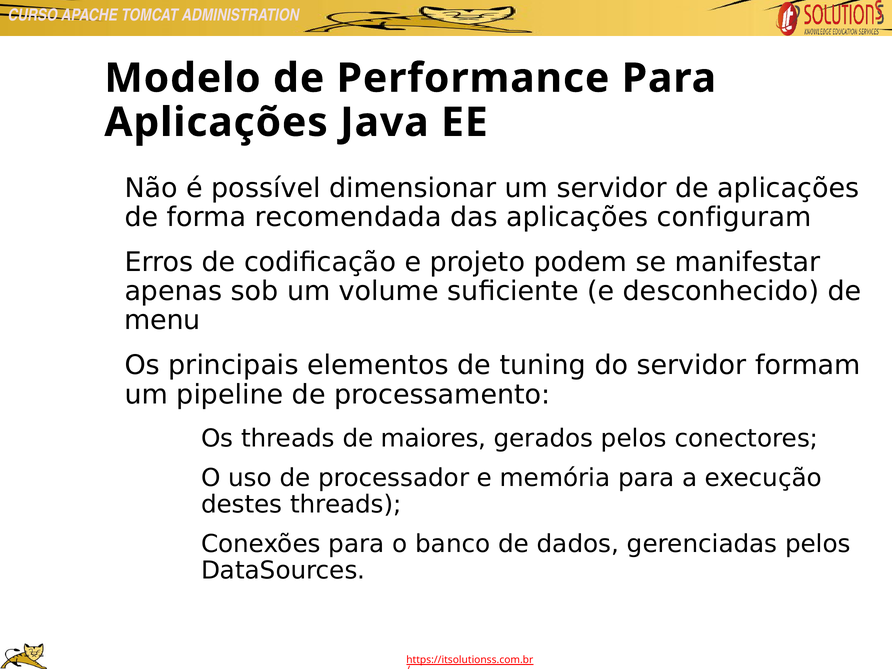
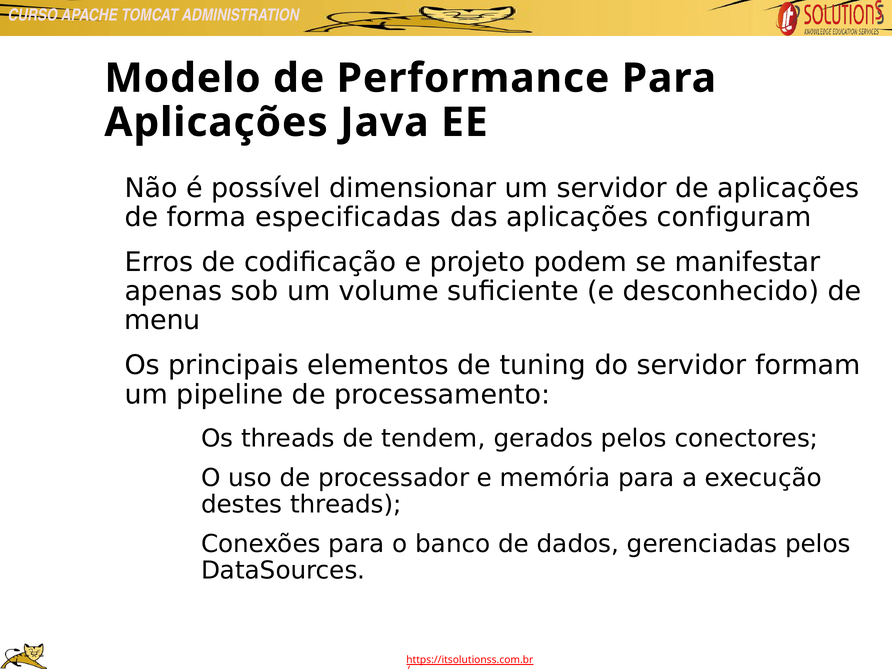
recomendada: recomendada -> especificadas
maiores: maiores -> tendem
